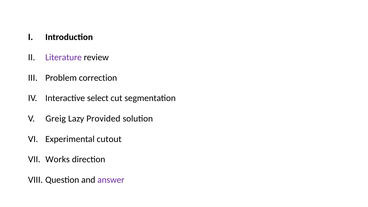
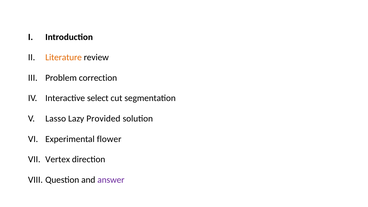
Literature colour: purple -> orange
Greig: Greig -> Lasso
cutout: cutout -> flower
Works: Works -> Vertex
